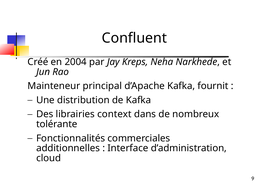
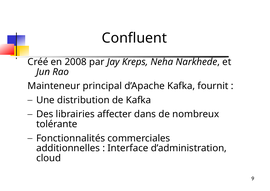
2004: 2004 -> 2008
context: context -> affecter
